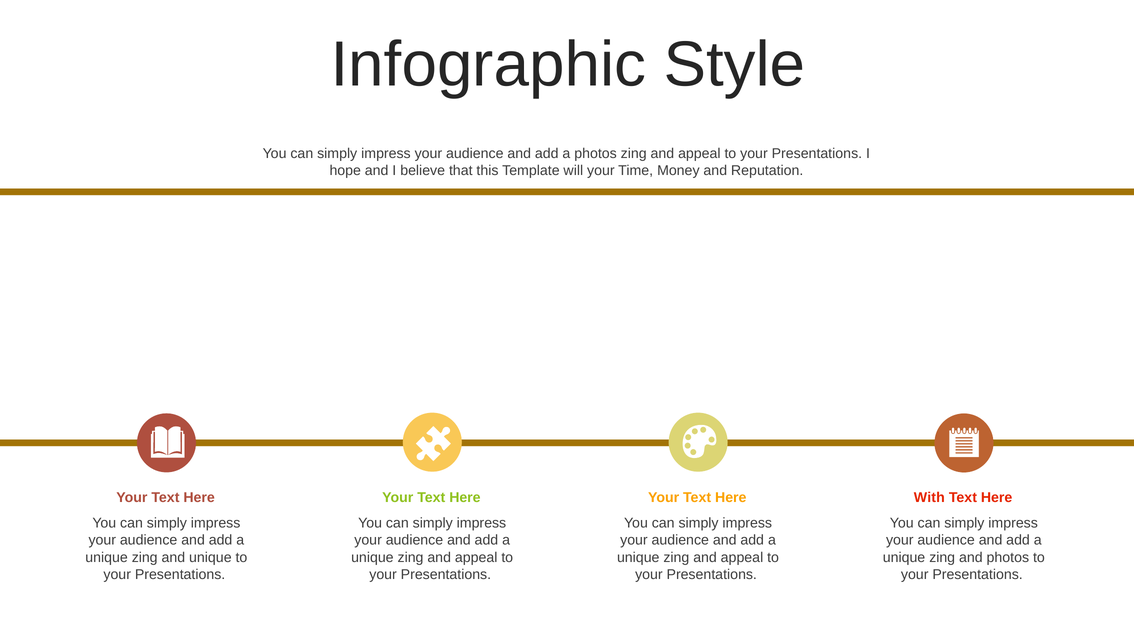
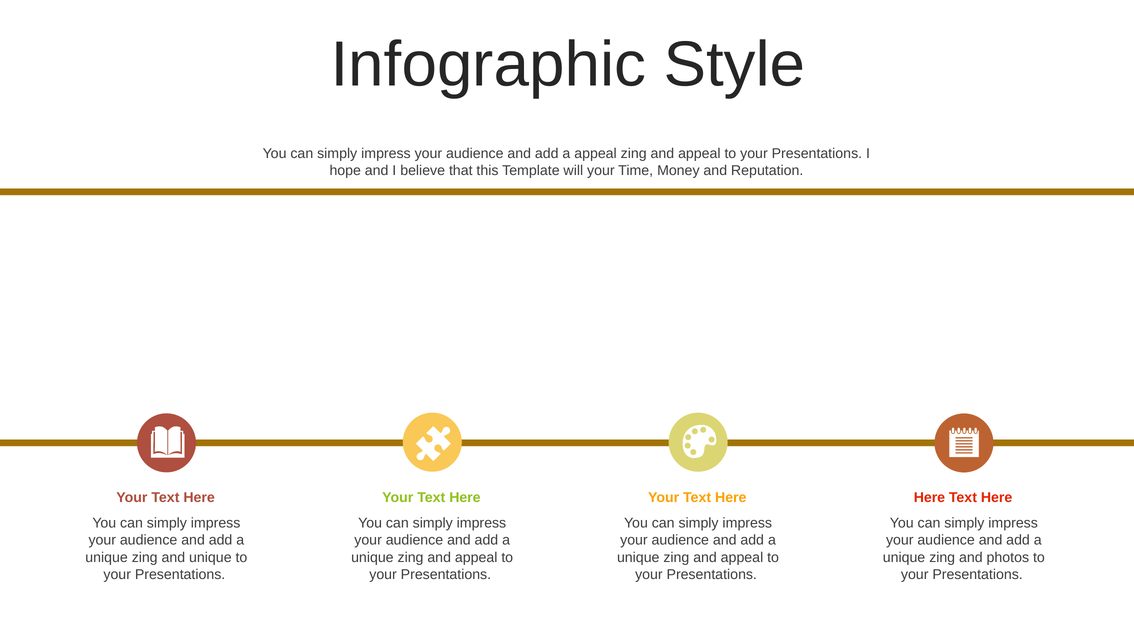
a photos: photos -> appeal
With at (929, 497): With -> Here
